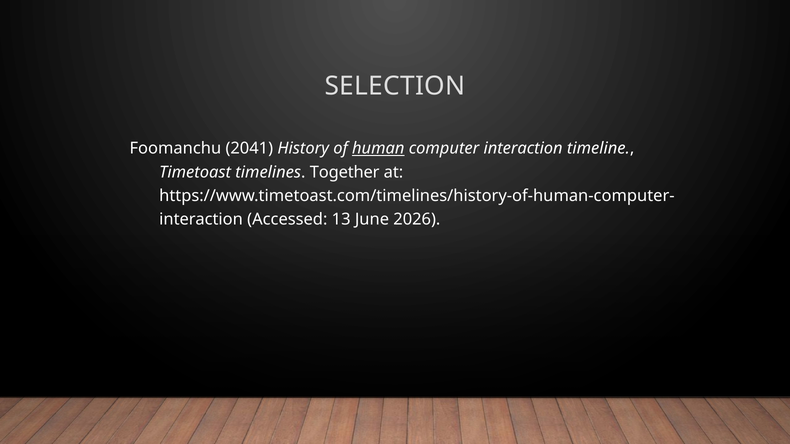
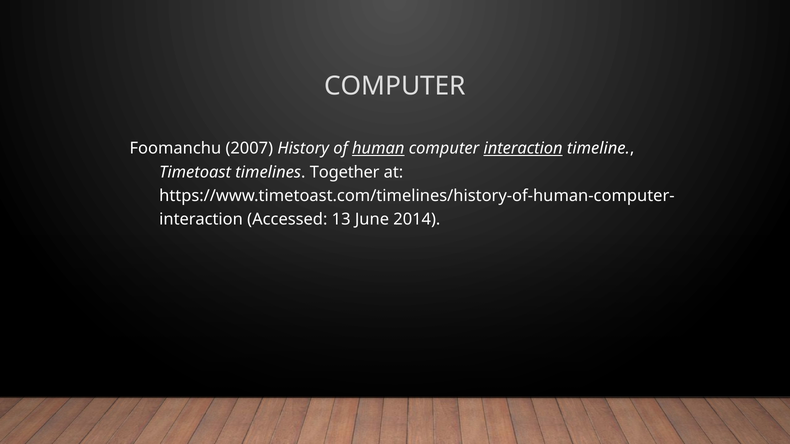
SELECTION at (395, 86): SELECTION -> COMPUTER
2041: 2041 -> 2007
interaction at (523, 149) underline: none -> present
2026: 2026 -> 2014
